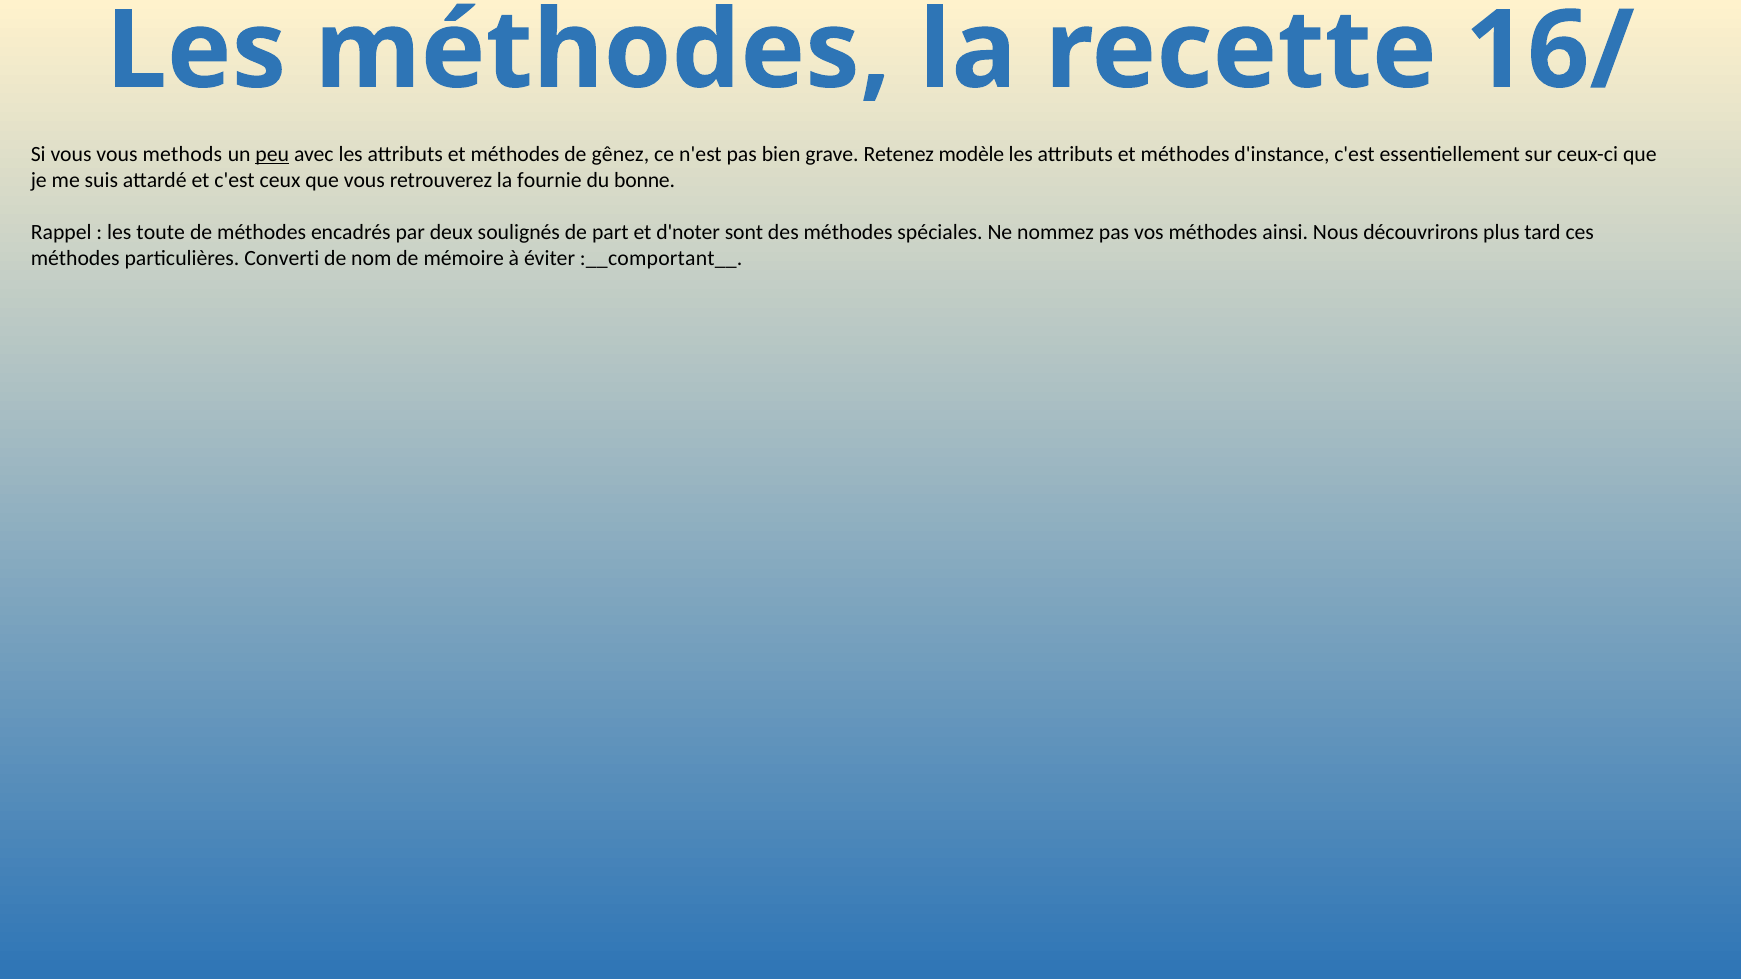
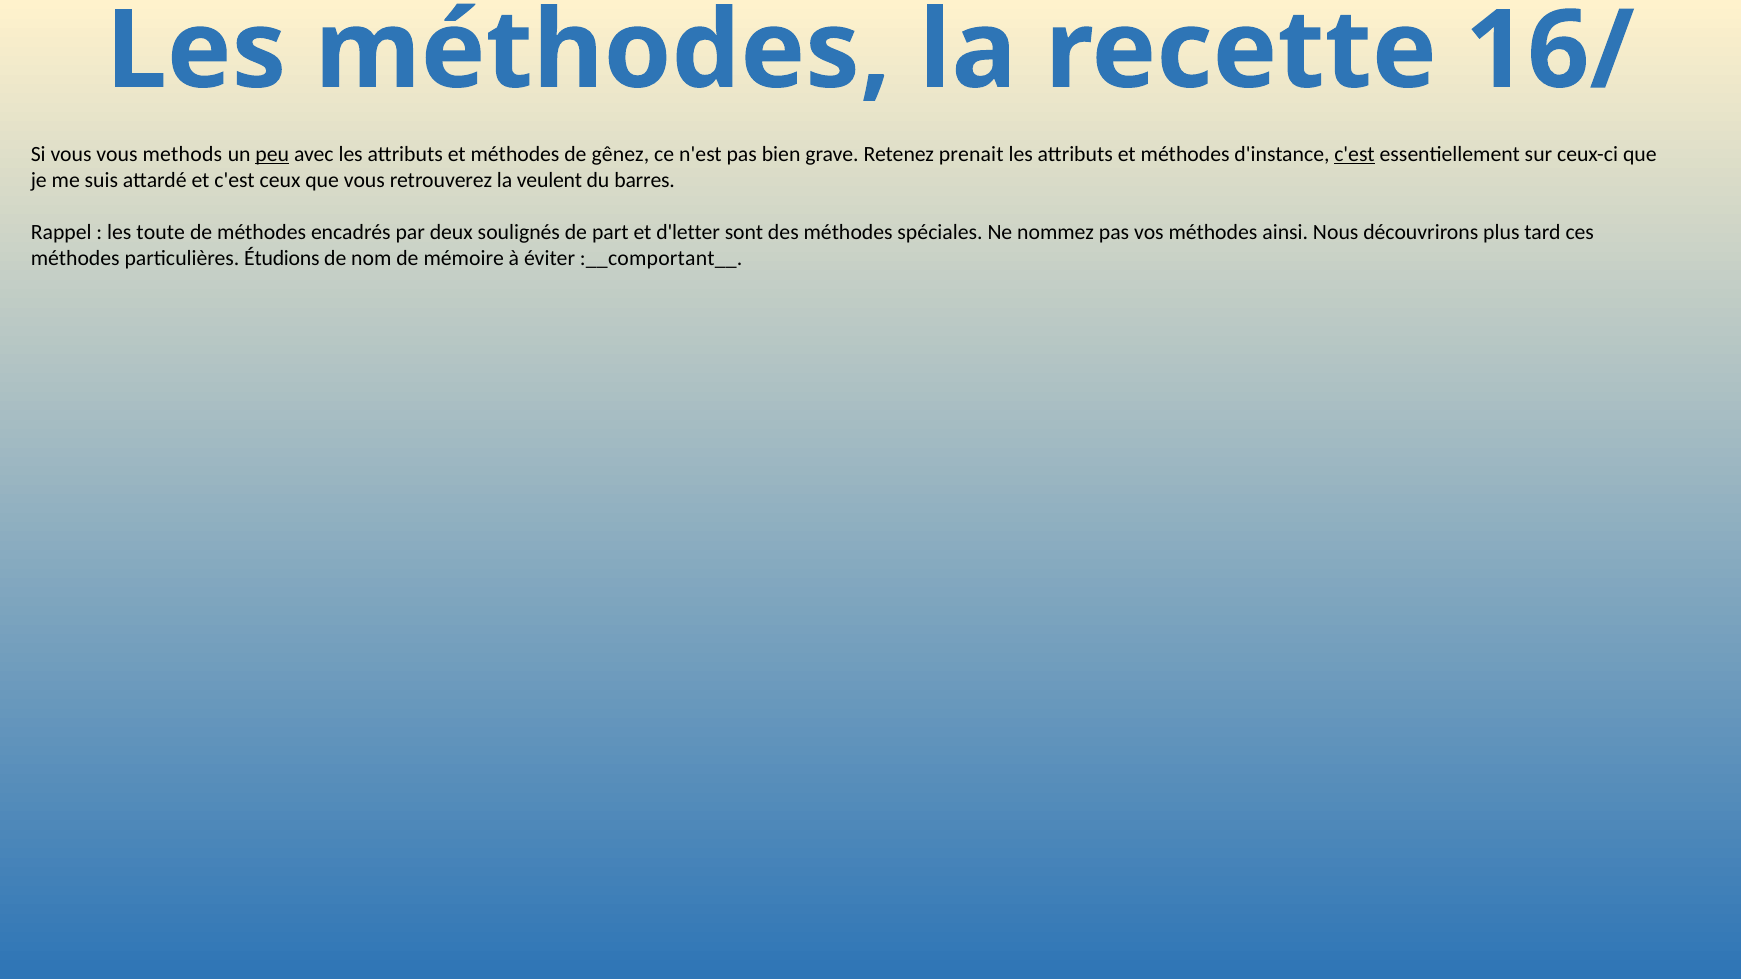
modèle: modèle -> prenait
c'est at (1355, 154) underline: none -> present
fournie: fournie -> veulent
bonne: bonne -> barres
d'noter: d'noter -> d'letter
Converti: Converti -> Étudions
